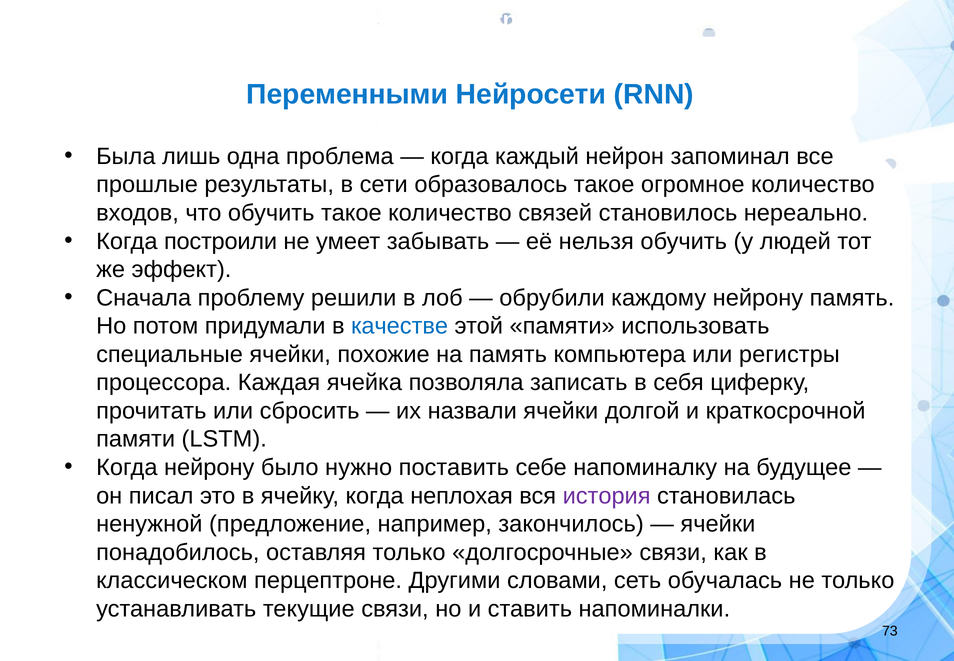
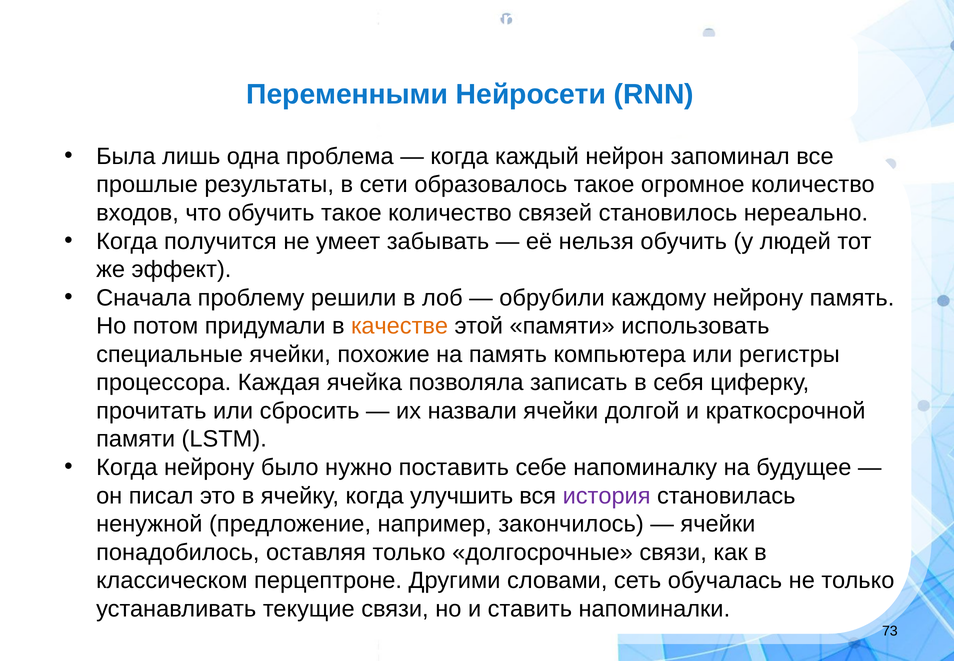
построили: построили -> получится
качестве colour: blue -> orange
неплохая: неплохая -> улучшить
